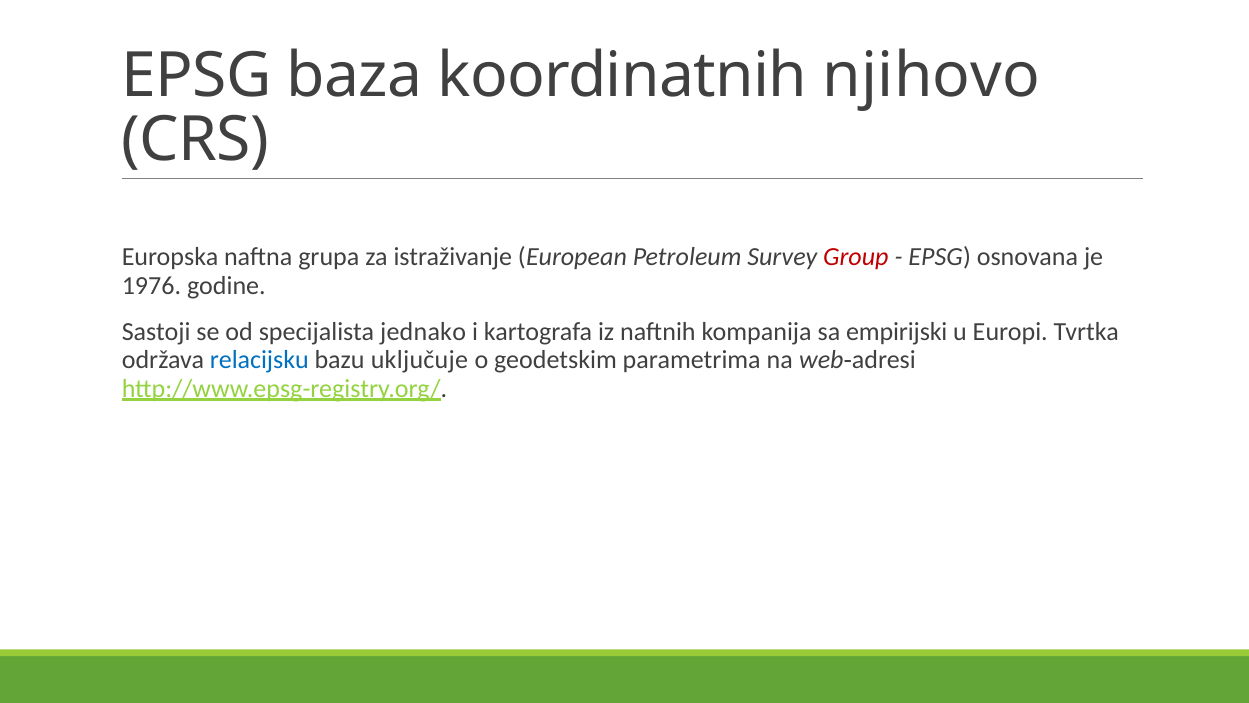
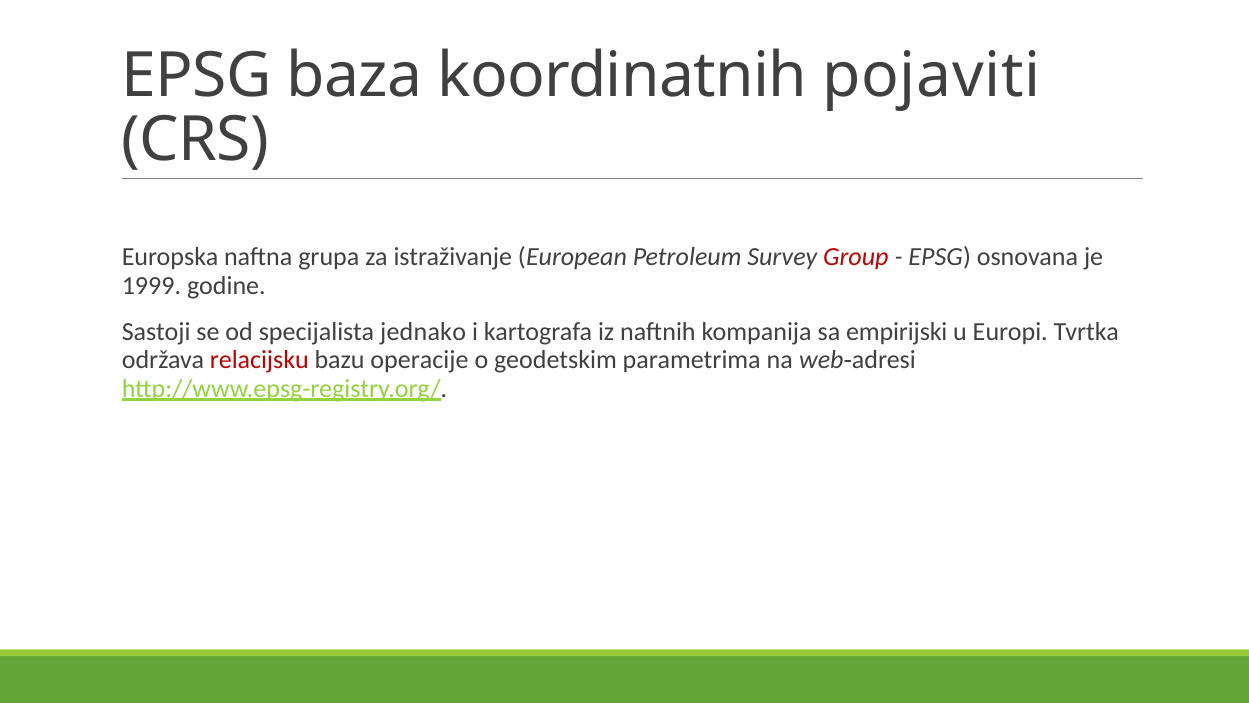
njihovo: njihovo -> pojaviti
1976: 1976 -> 1999
relacijsku colour: blue -> red
uključuje: uključuje -> operacije
